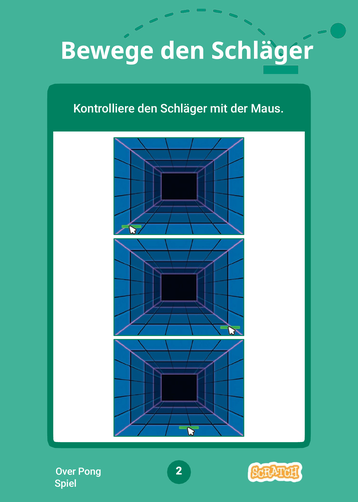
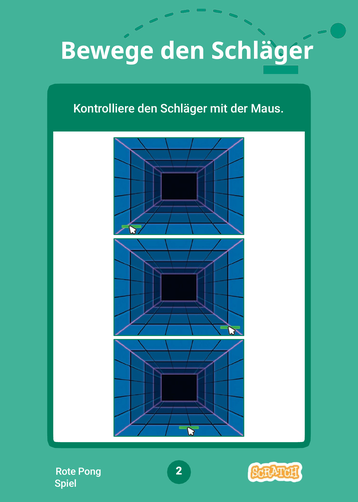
Over: Over -> Rote
